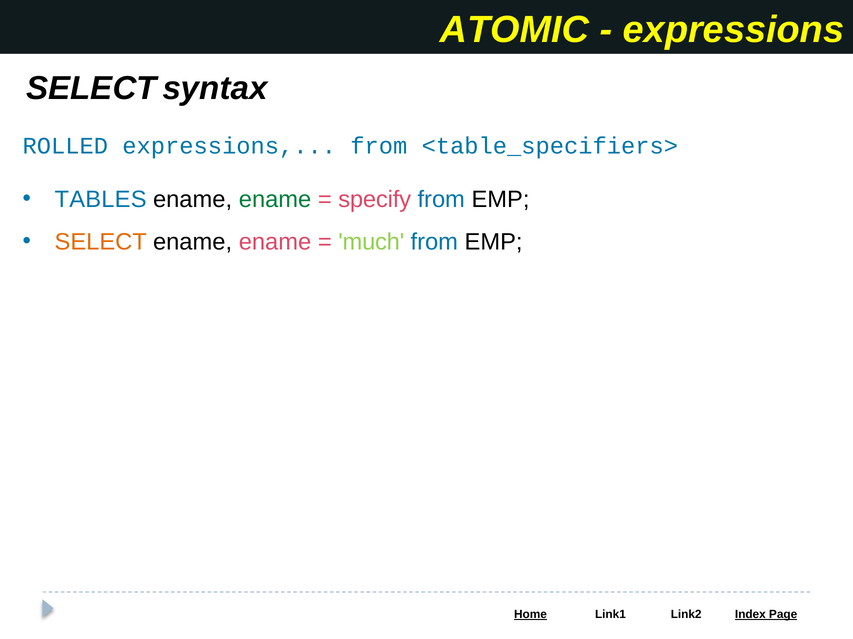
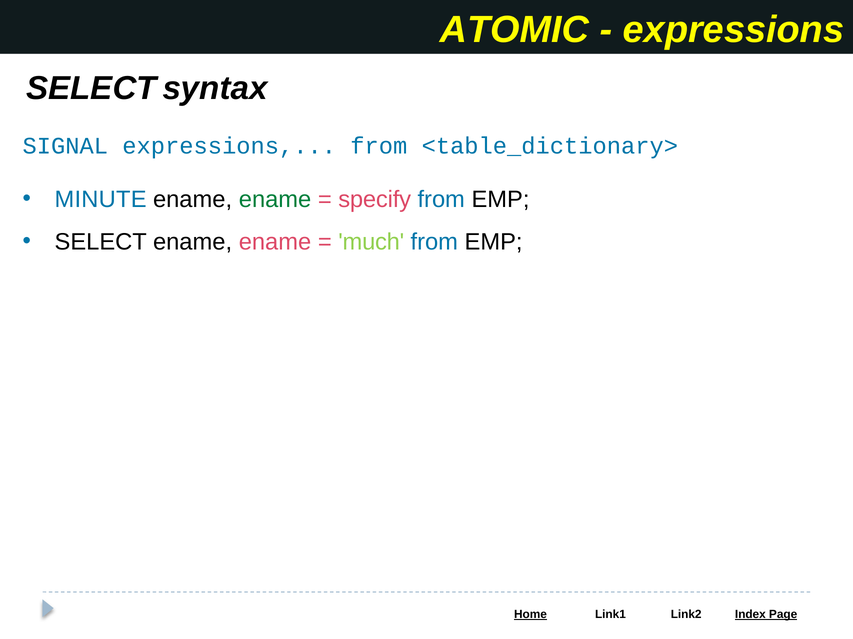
ROLLED: ROLLED -> SIGNAL
<table_specifiers>: <table_specifiers> -> <table_dictionary>
TABLES: TABLES -> MINUTE
SELECT at (101, 242) colour: orange -> black
